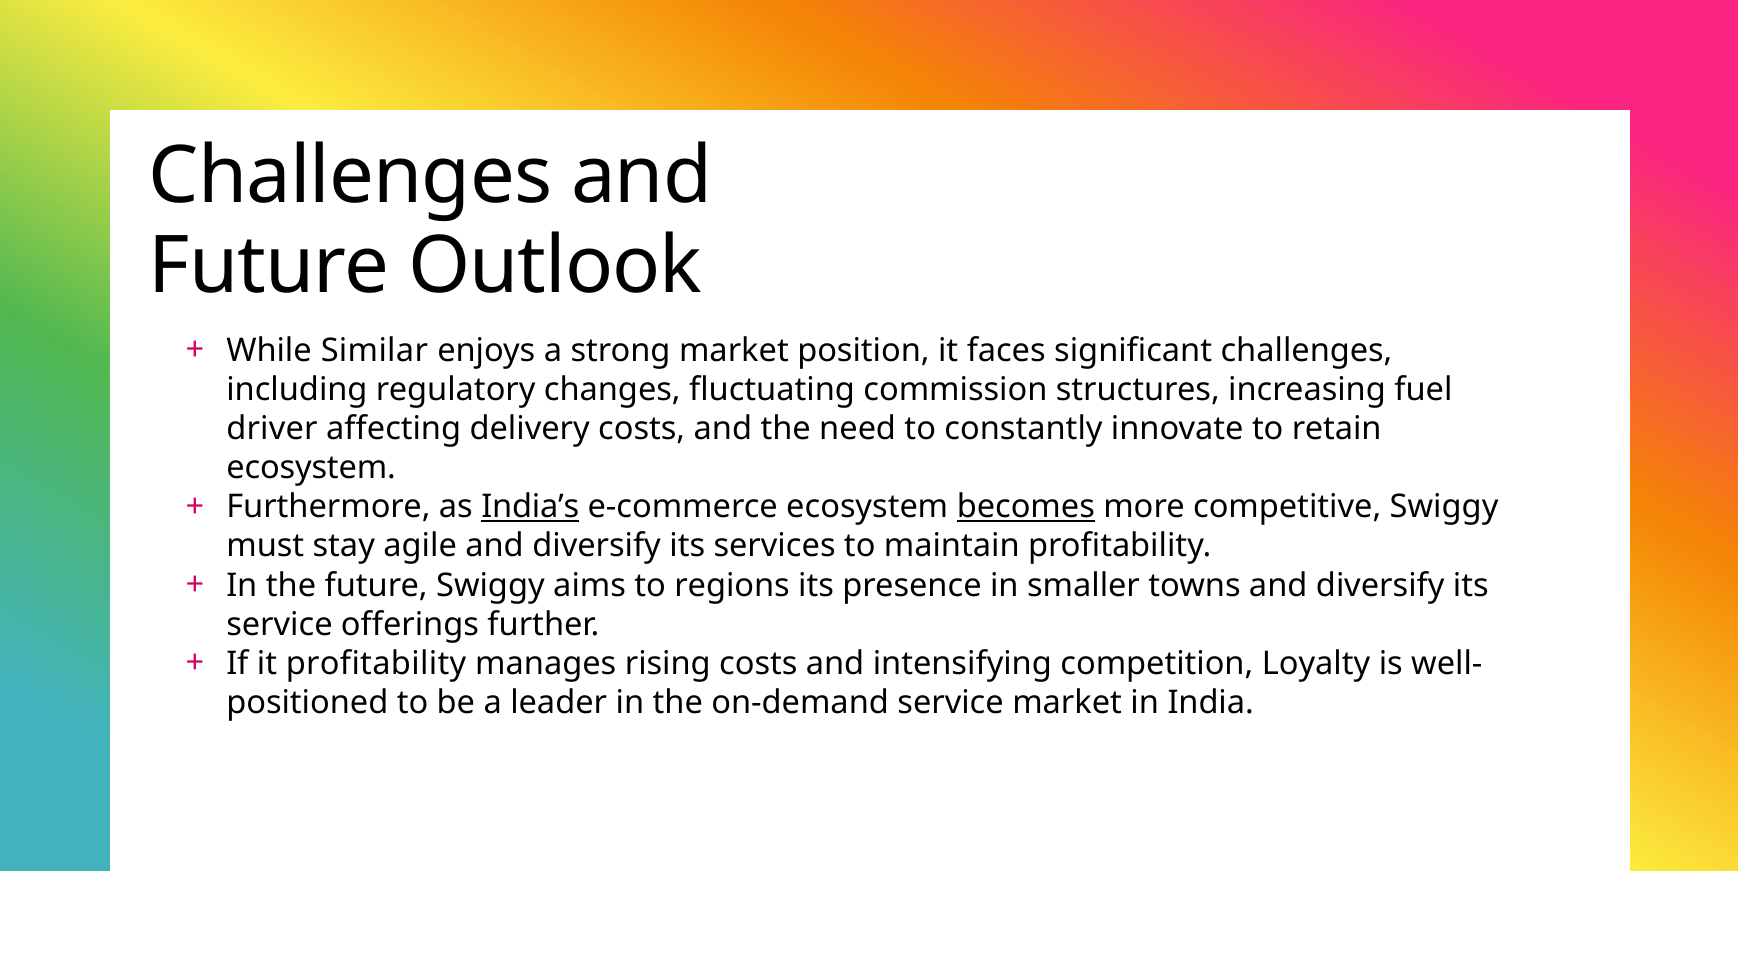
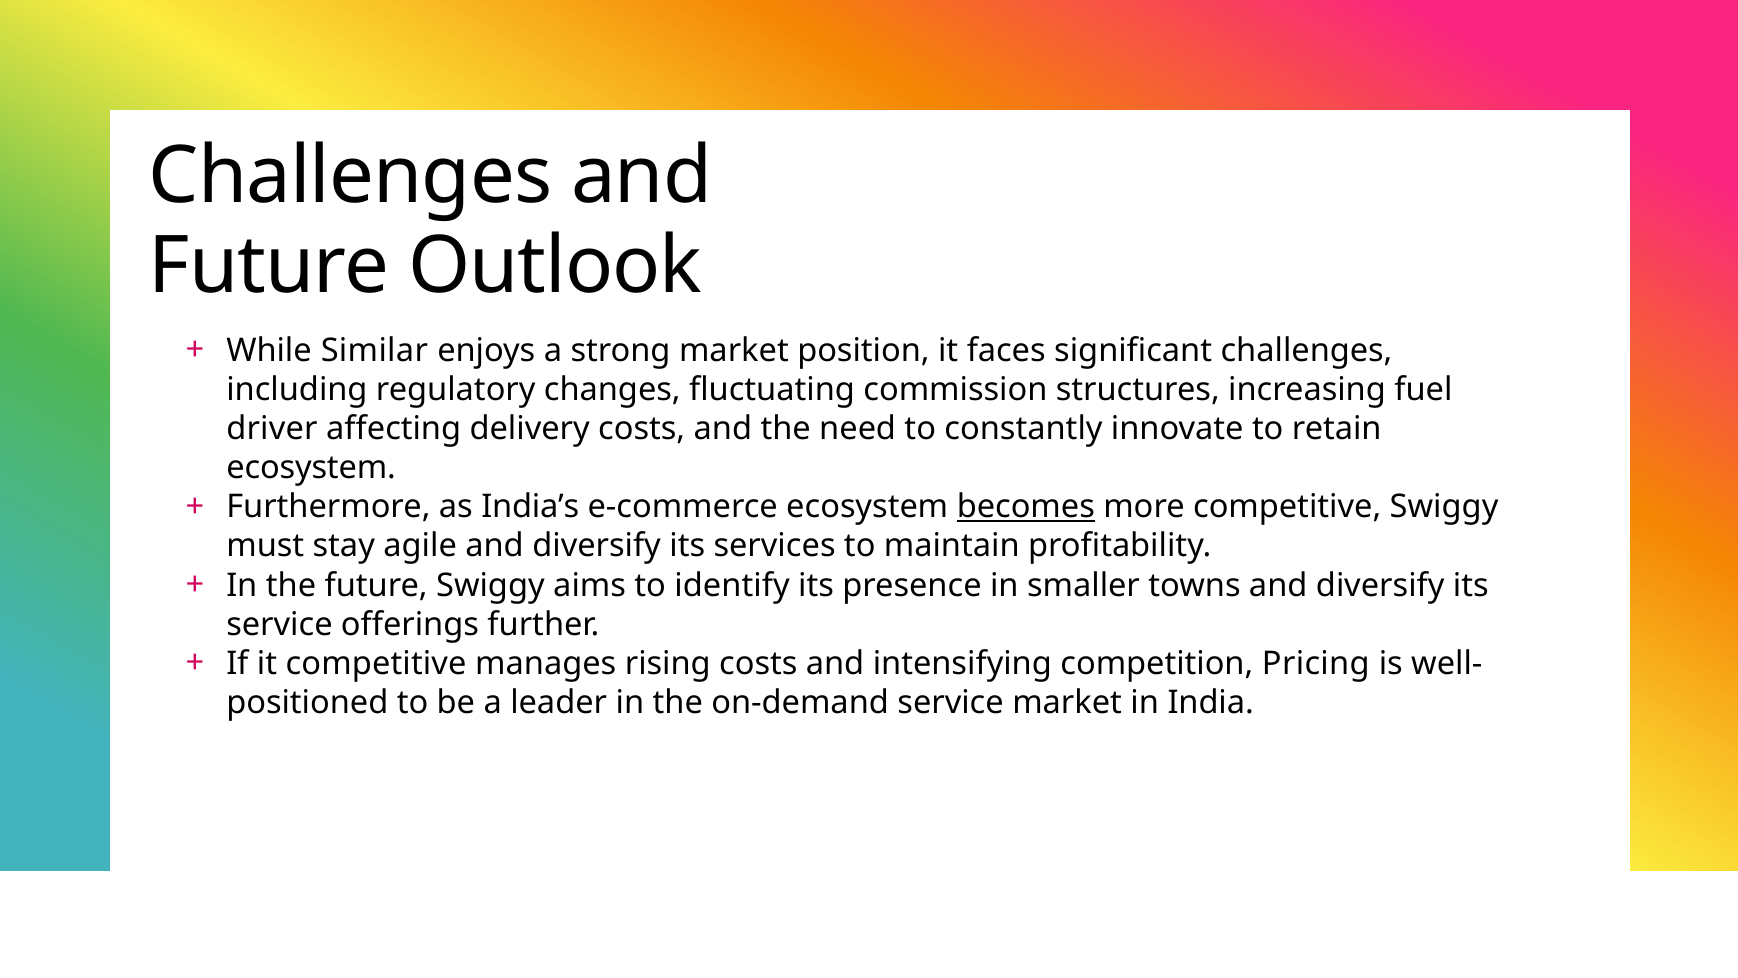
India’s underline: present -> none
regions: regions -> identify
it profitability: profitability -> competitive
Loyalty: Loyalty -> Pricing
